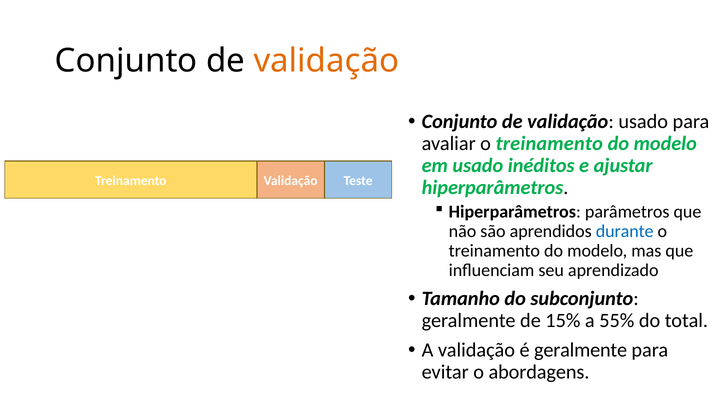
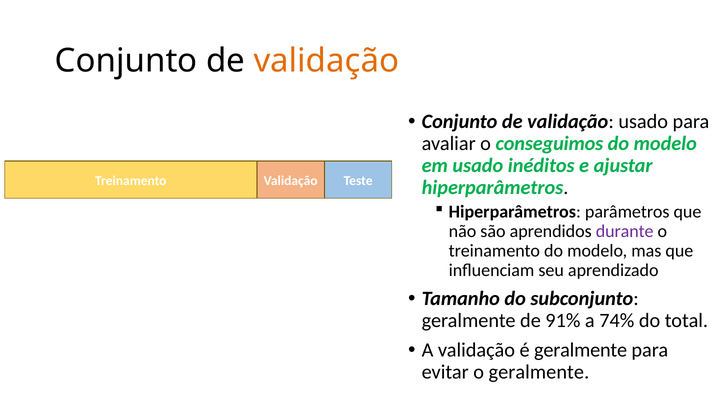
avaliar o treinamento: treinamento -> conseguimos
durante colour: blue -> purple
15%: 15% -> 91%
55%: 55% -> 74%
o abordagens: abordagens -> geralmente
